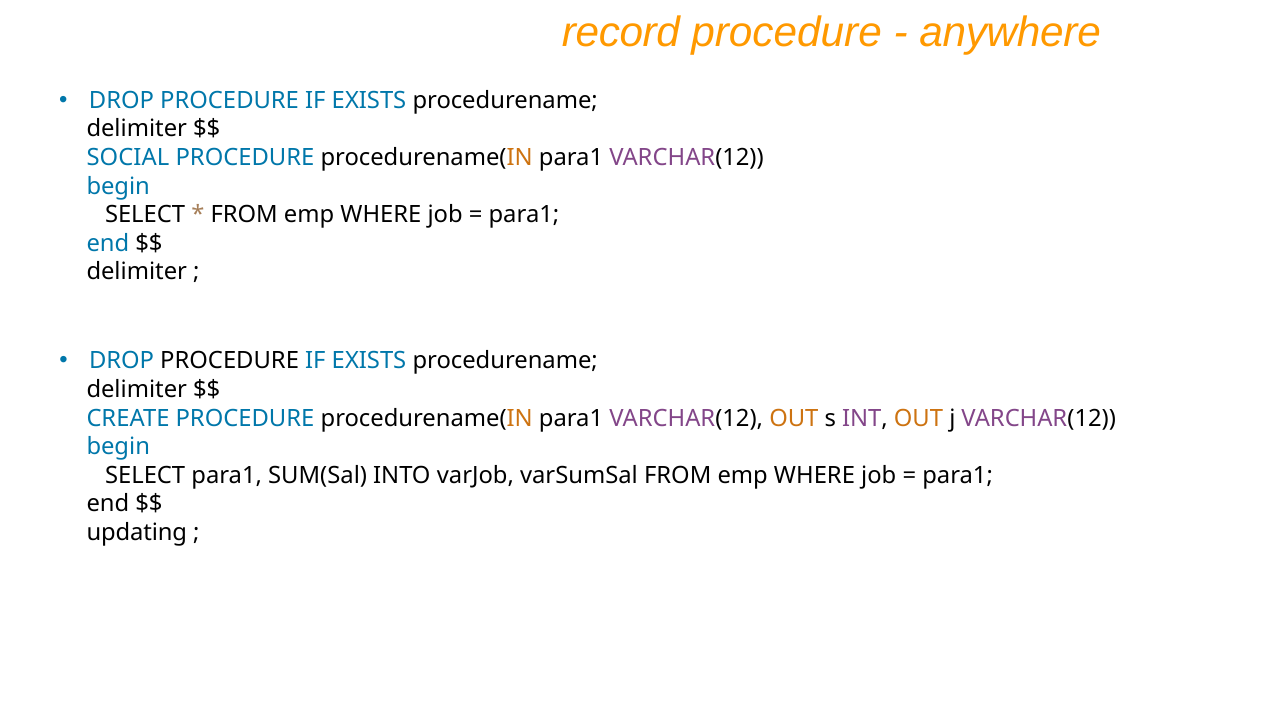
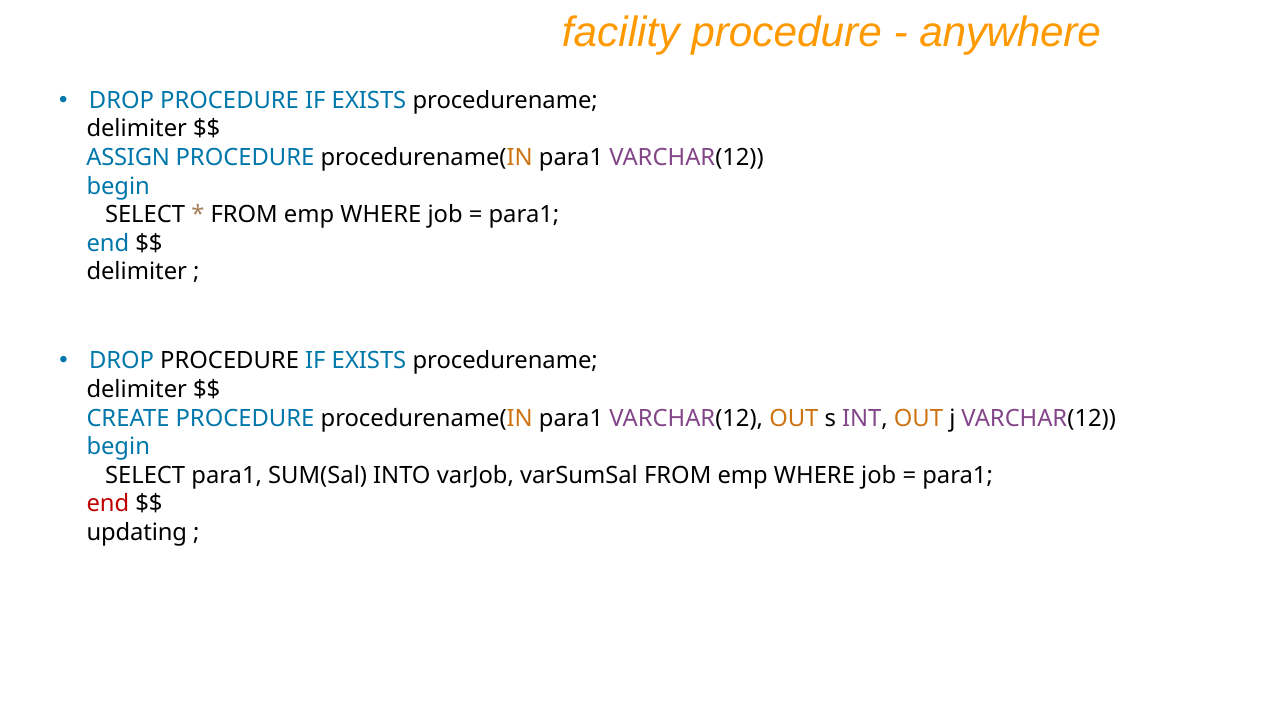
record: record -> facility
SOCIAL: SOCIAL -> ASSIGN
end at (108, 504) colour: black -> red
